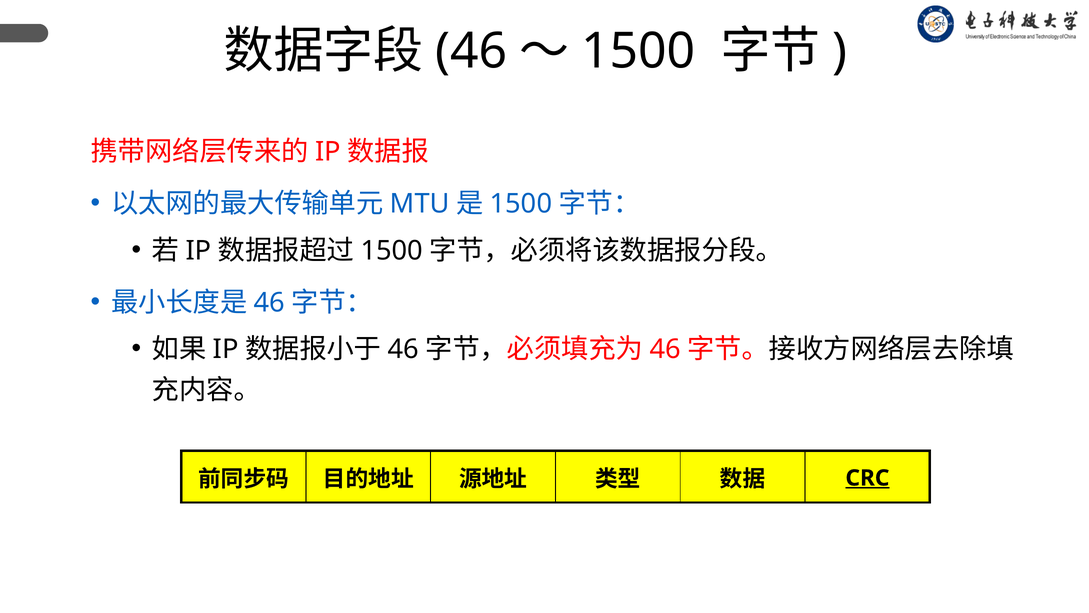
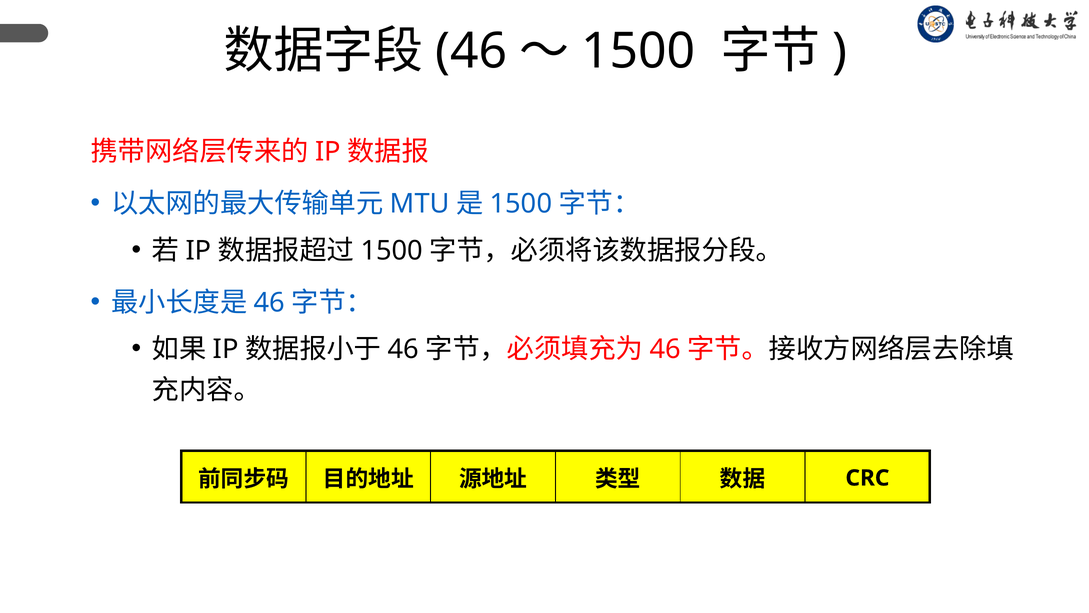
CRC underline: present -> none
